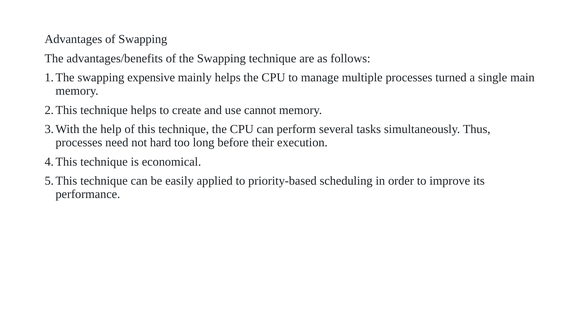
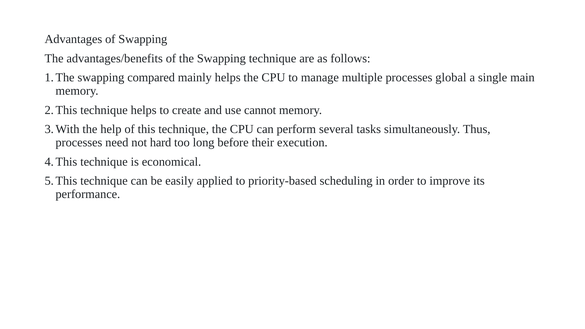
expensive: expensive -> compared
turned: turned -> global
